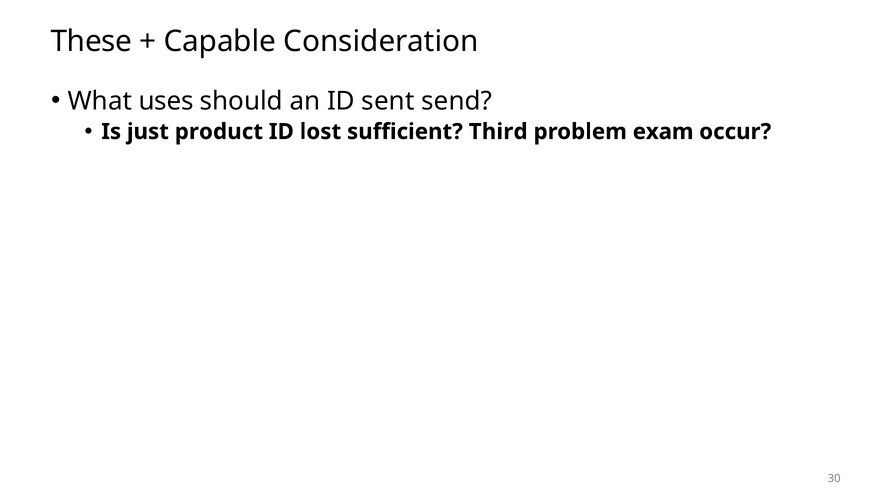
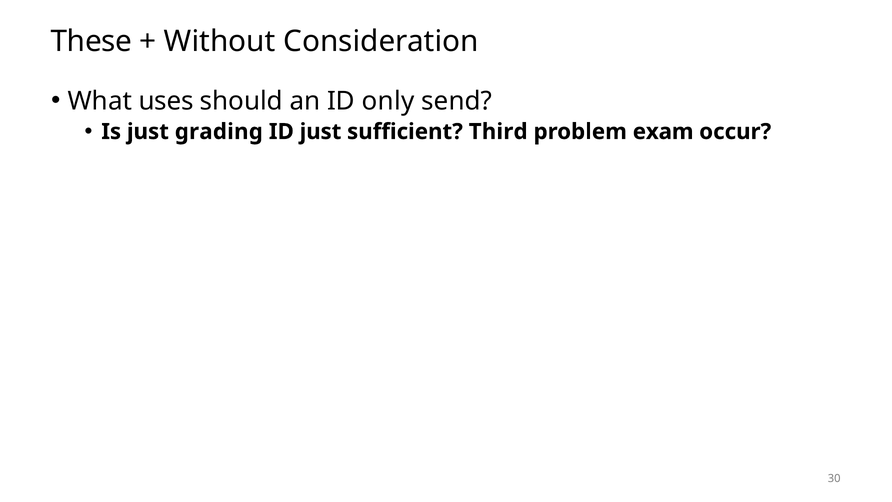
Capable: Capable -> Without
sent: sent -> only
product: product -> grading
ID lost: lost -> just
